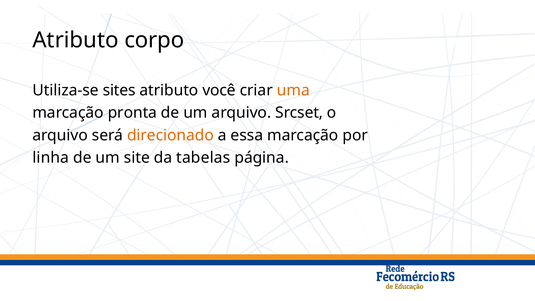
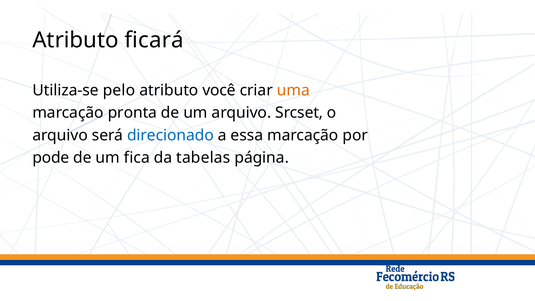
corpo: corpo -> ficará
sites: sites -> pelo
direcionado colour: orange -> blue
linha: linha -> pode
site: site -> fica
